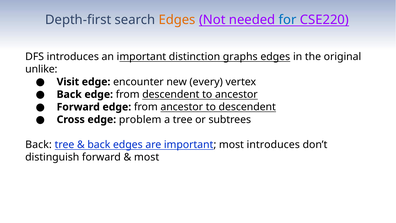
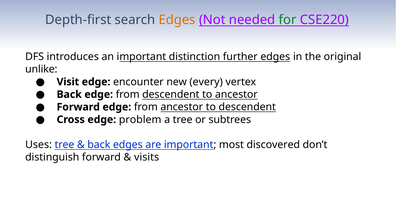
for colour: blue -> green
graphs: graphs -> further
Back at (39, 145): Back -> Uses
most introduces: introduces -> discovered
most at (147, 157): most -> visits
